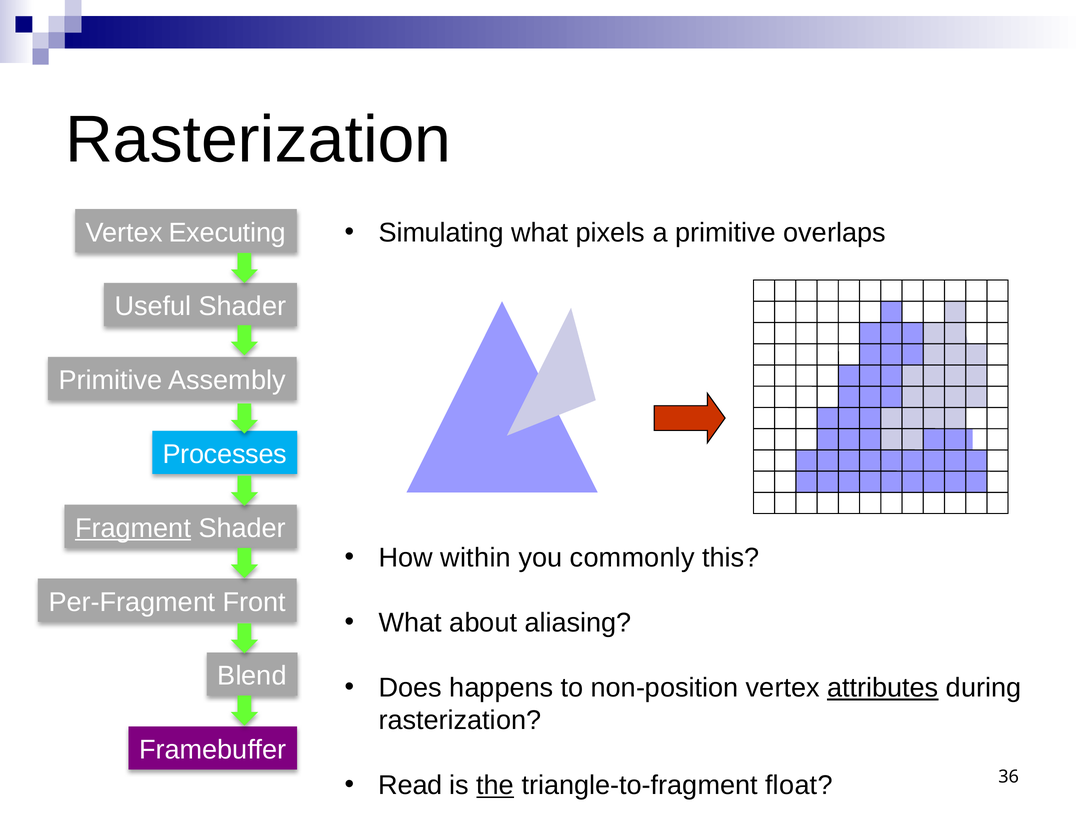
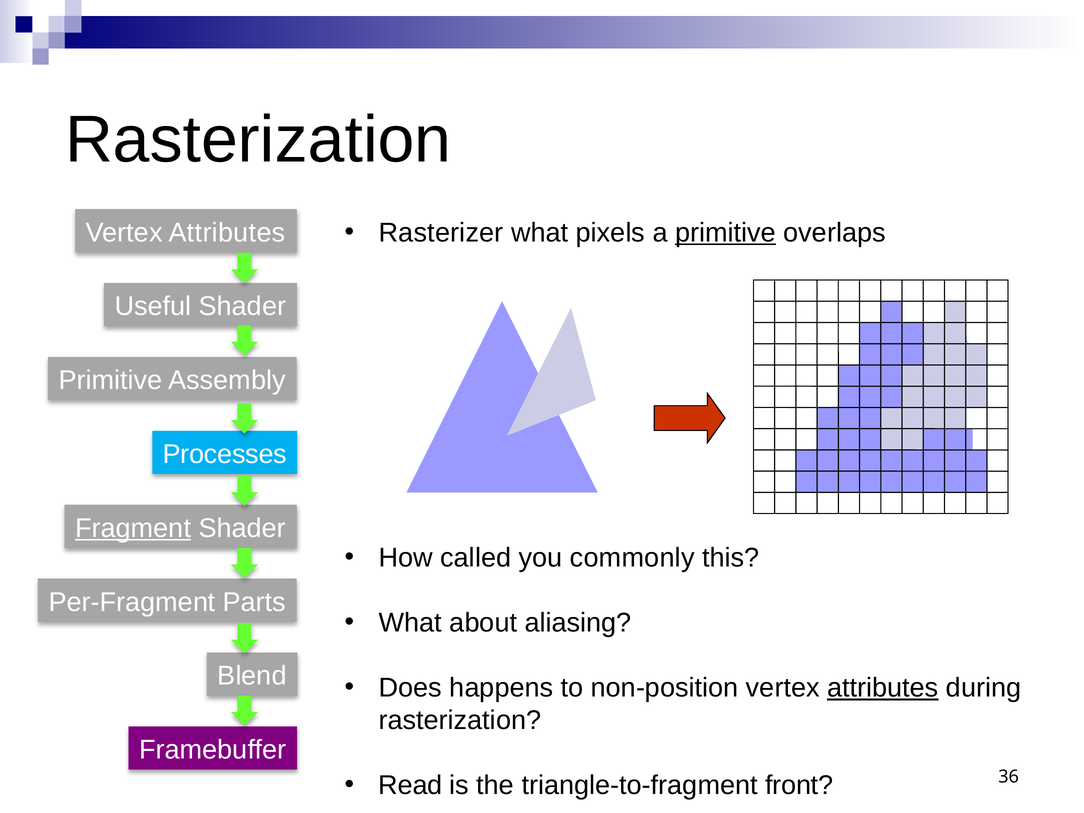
Simulating: Simulating -> Rasterizer
primitive at (726, 233) underline: none -> present
Executing at (227, 233): Executing -> Attributes
within: within -> called
Front: Front -> Parts
the underline: present -> none
float: float -> front
